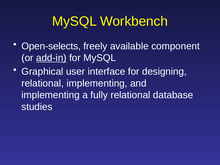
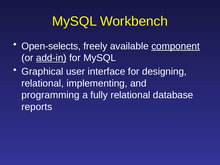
component underline: none -> present
implementing at (51, 95): implementing -> programming
studies: studies -> reports
